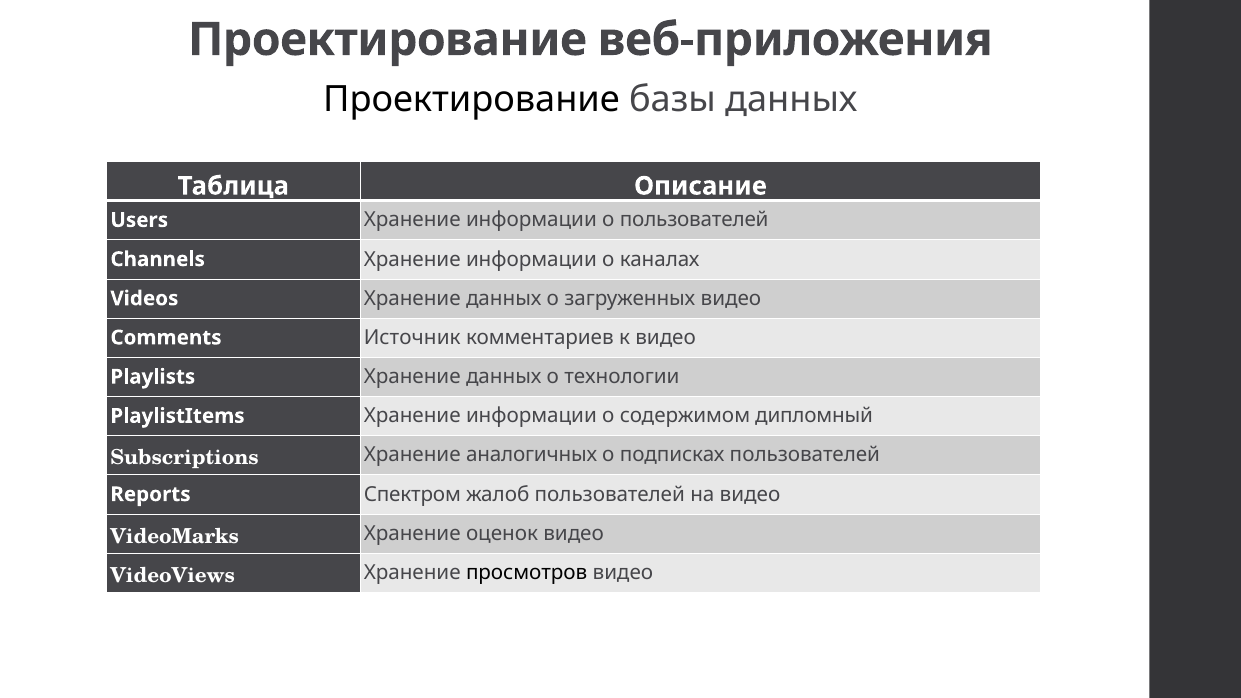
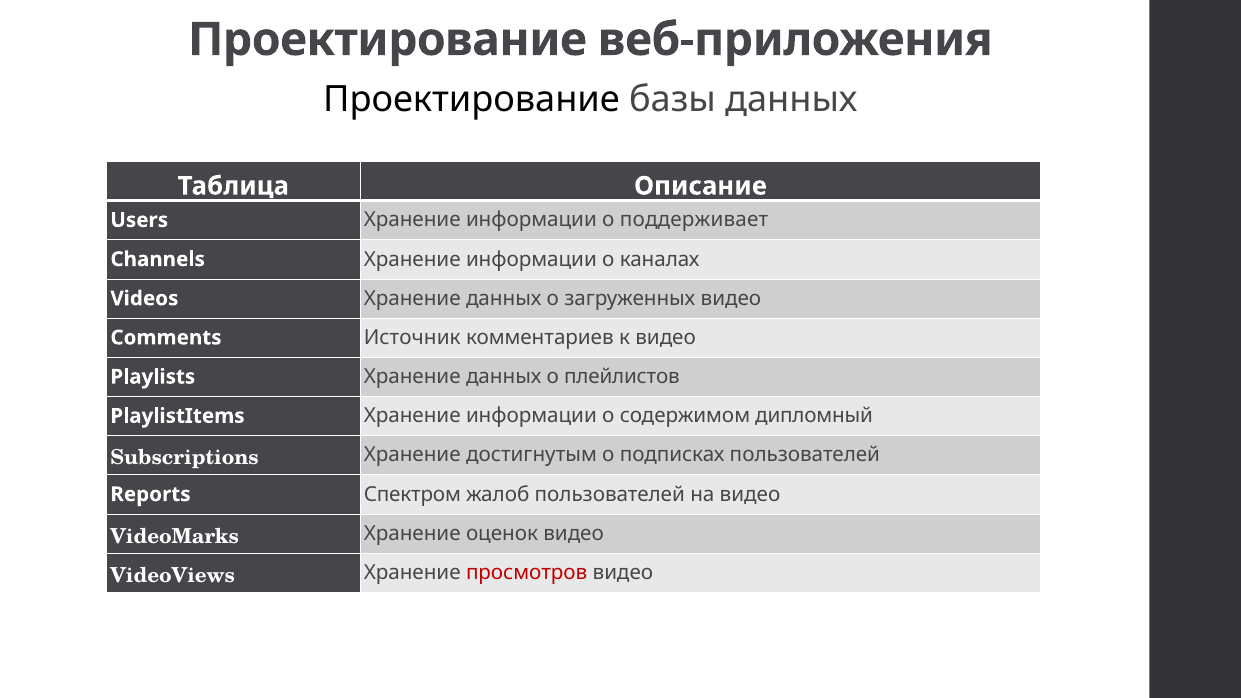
о пользователей: пользователей -> поддерживает
технологии: технологии -> плейлистов
аналогичных: аналогичных -> достигнутым
просмотров colour: black -> red
